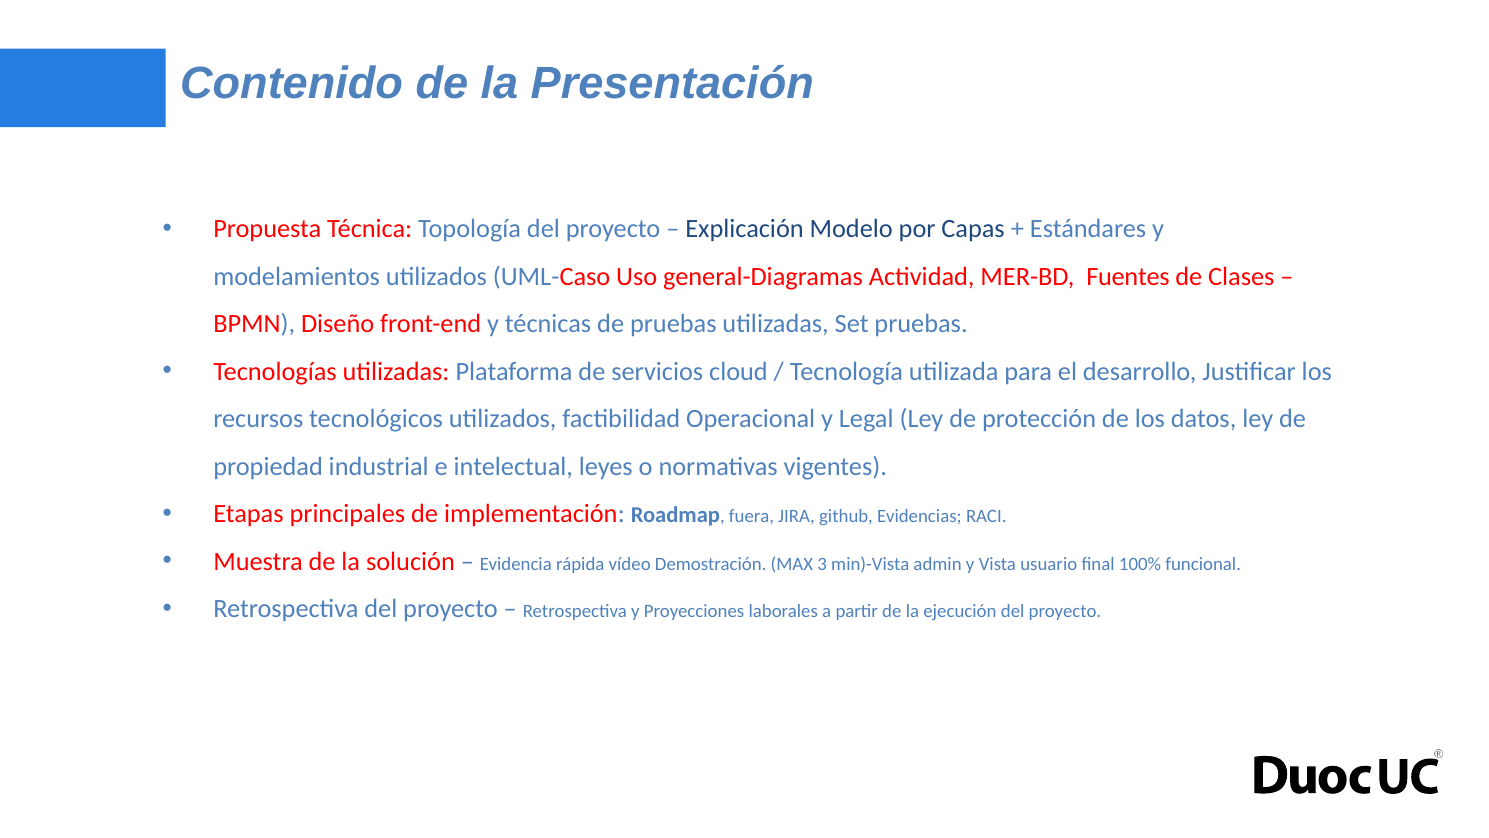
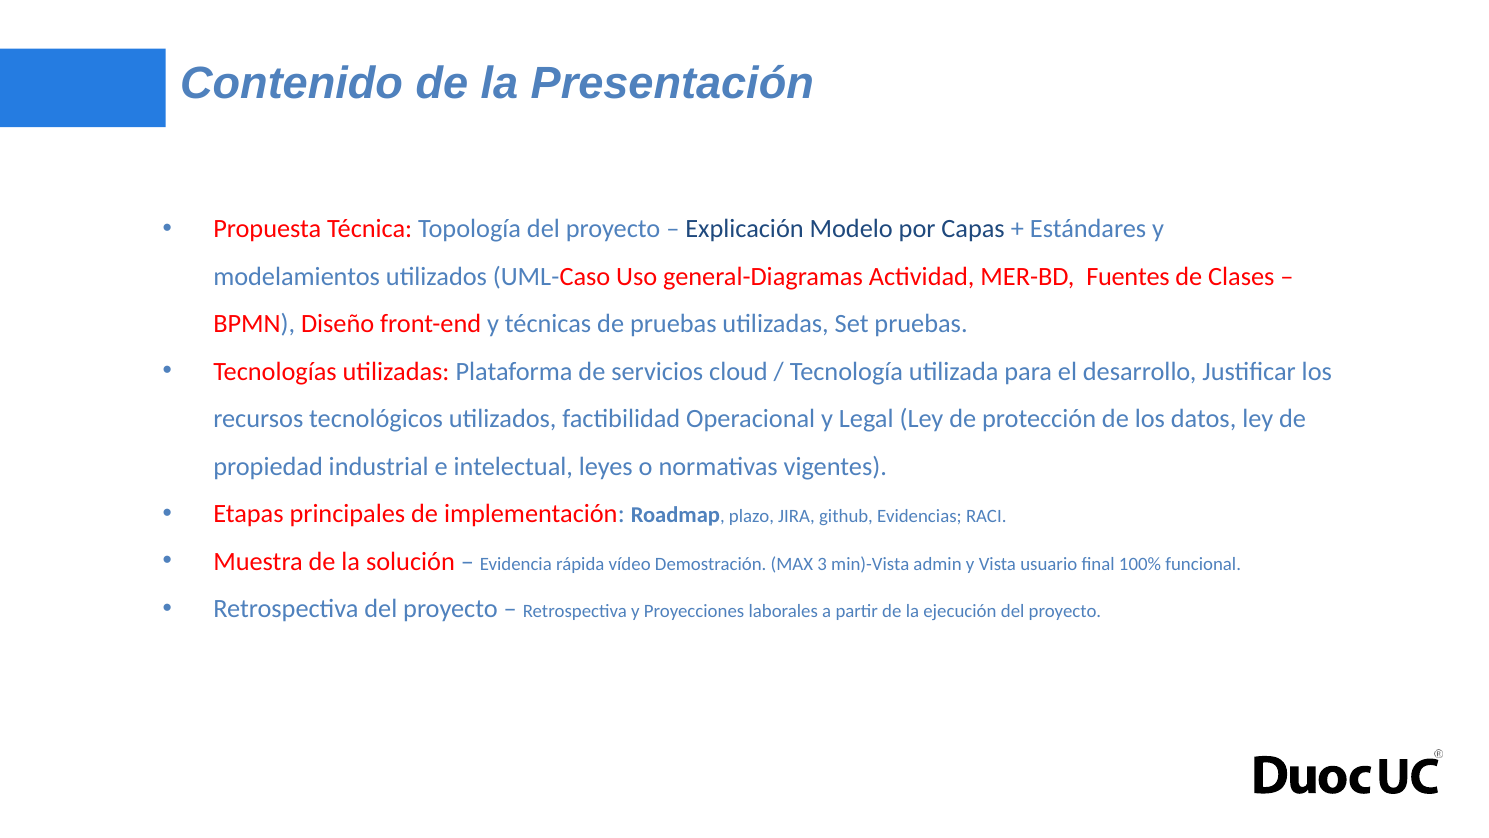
fuera: fuera -> plazo
